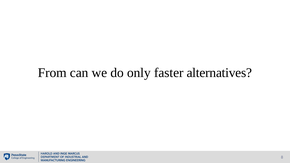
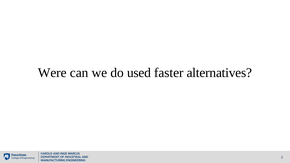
From: From -> Were
only: only -> used
